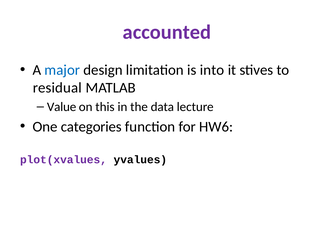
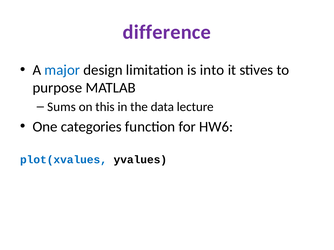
accounted: accounted -> difference
residual: residual -> purpose
Value: Value -> Sums
plot(xvalues colour: purple -> blue
